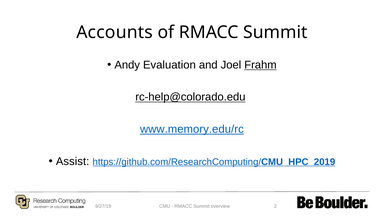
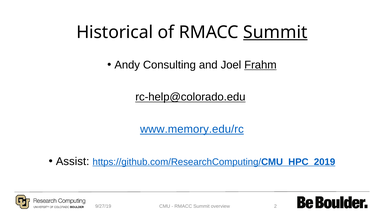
Accounts: Accounts -> Historical
Summit at (275, 32) underline: none -> present
Evaluation: Evaluation -> Consulting
